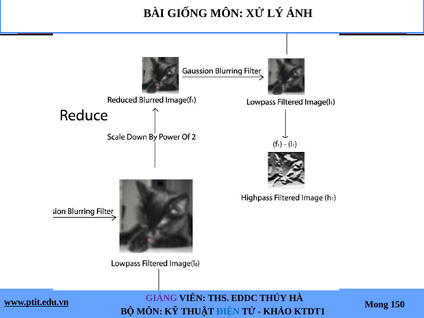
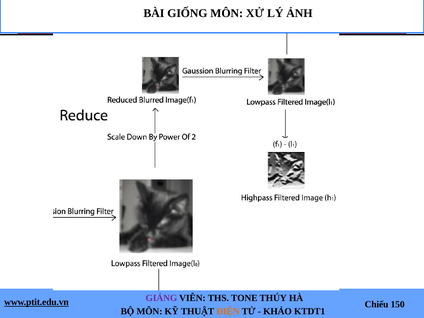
EDDC: EDDC -> TONE
Mong: Mong -> Chiếu
ĐIỆN colour: blue -> orange
